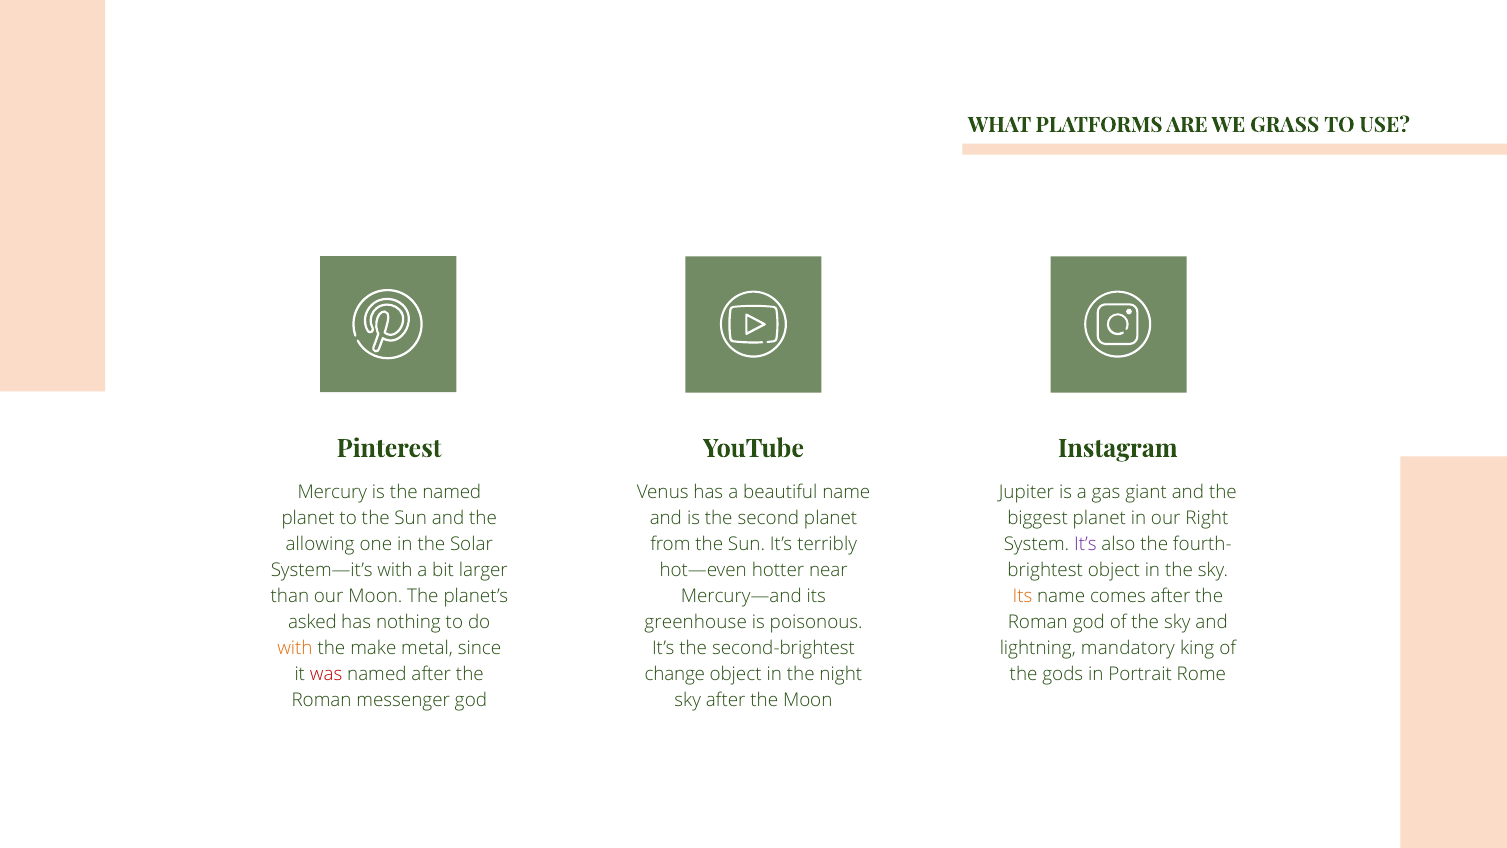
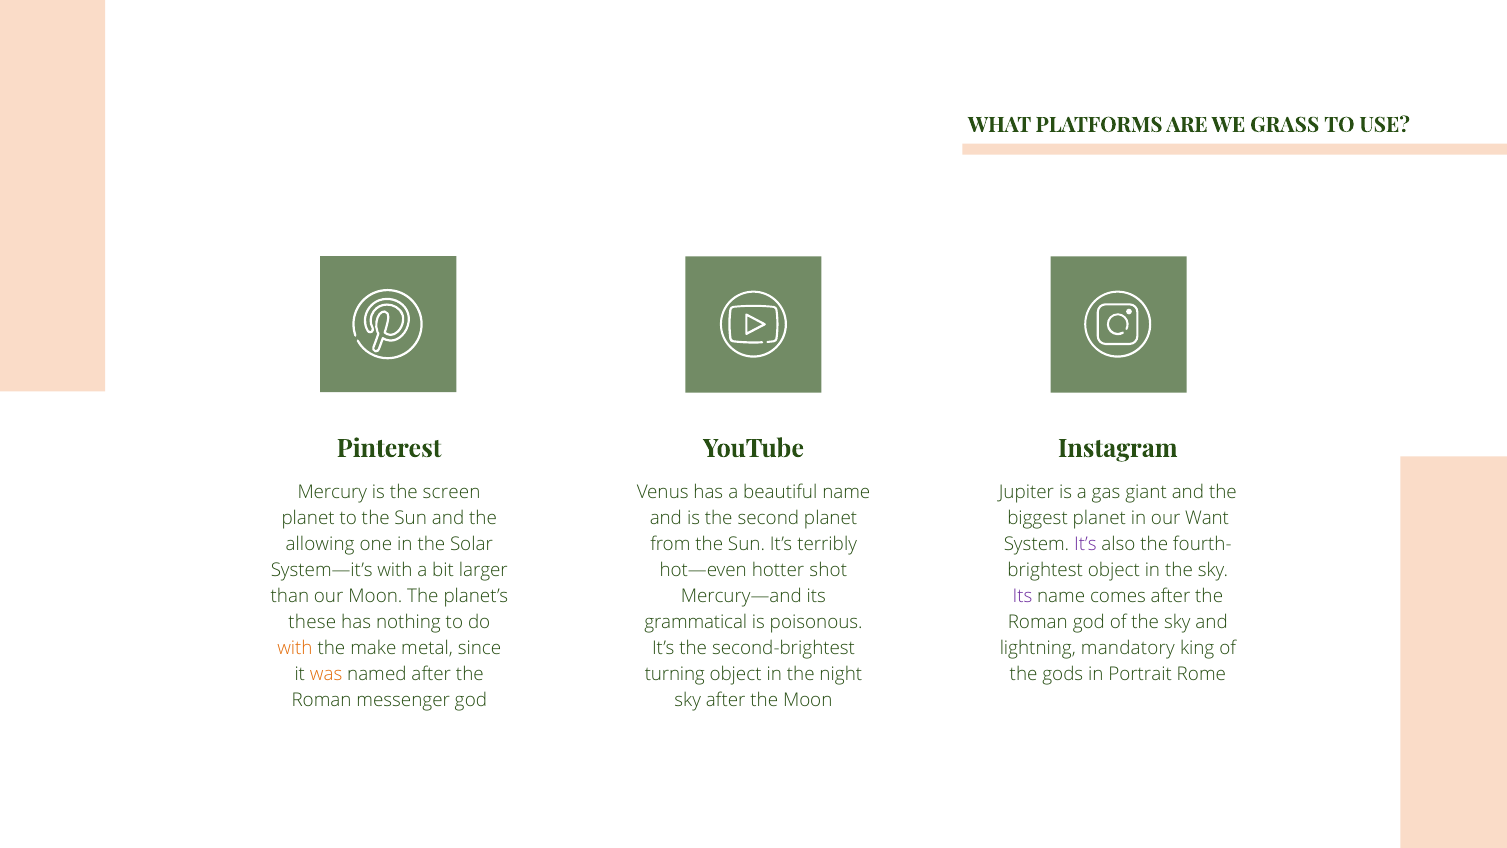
the named: named -> screen
Right: Right -> Want
near: near -> shot
Its at (1022, 596) colour: orange -> purple
asked: asked -> these
greenhouse: greenhouse -> grammatical
was colour: red -> orange
change: change -> turning
